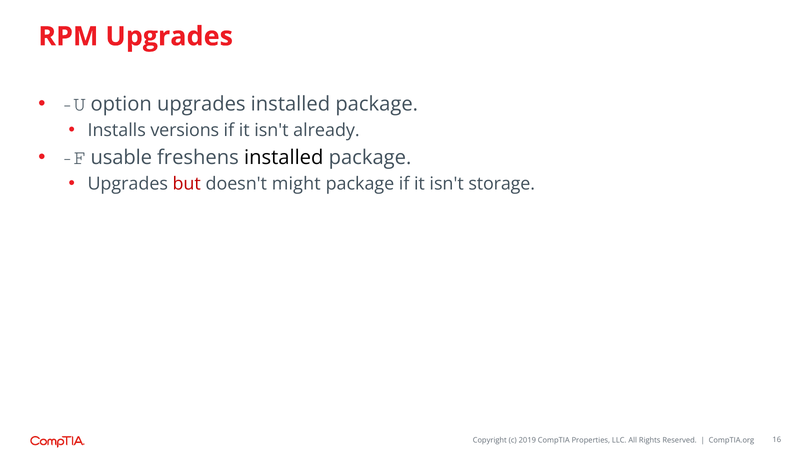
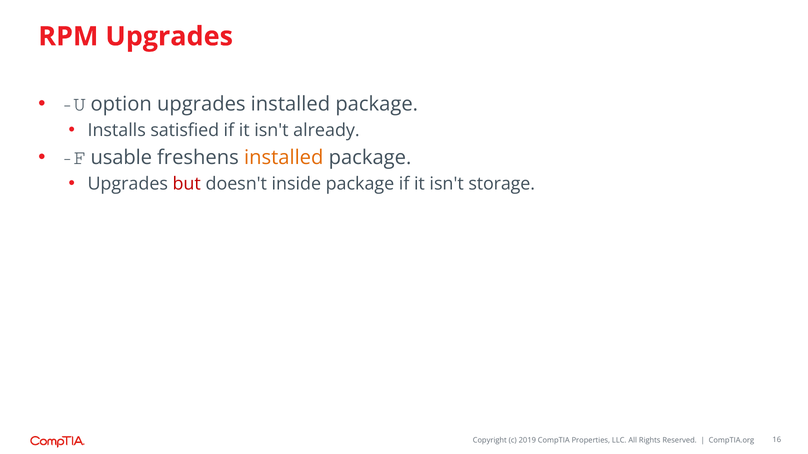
versions: versions -> satisfied
installed at (284, 158) colour: black -> orange
might: might -> inside
